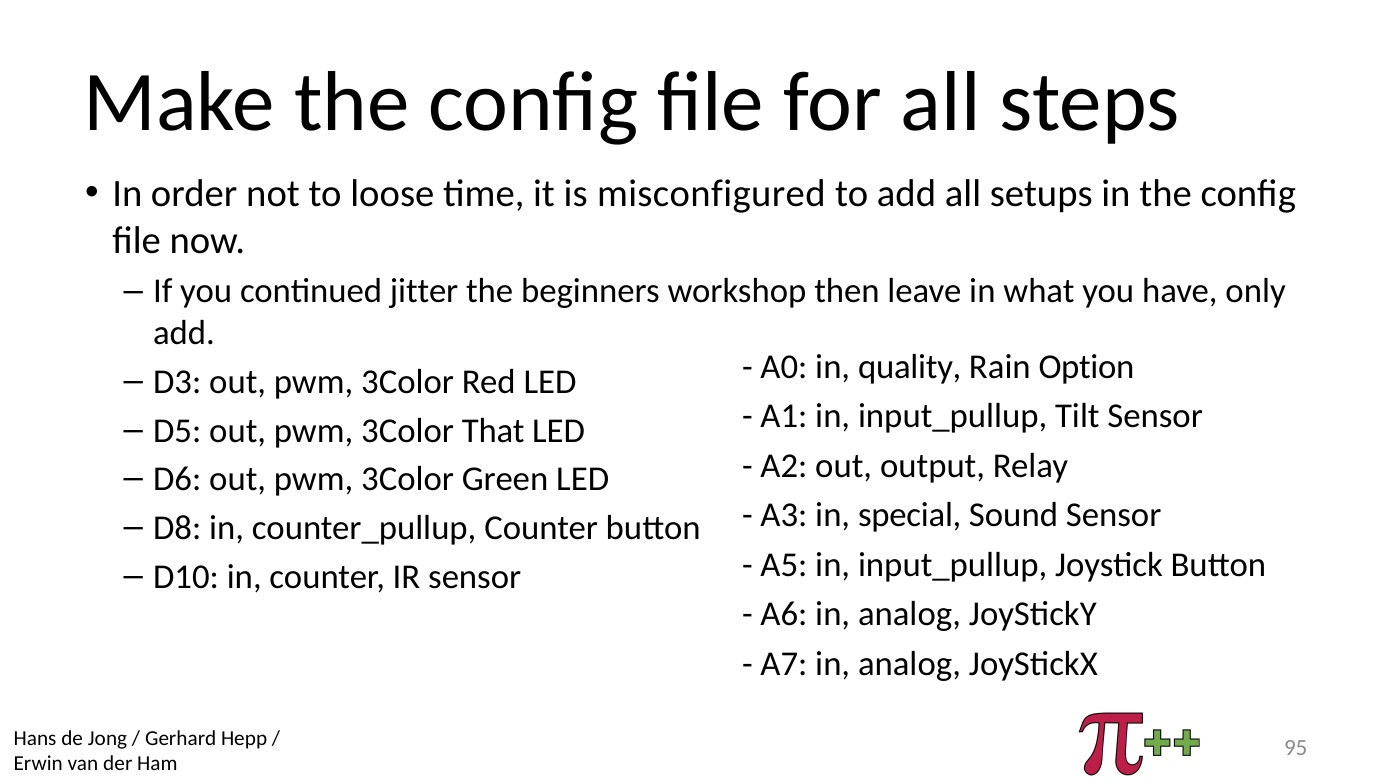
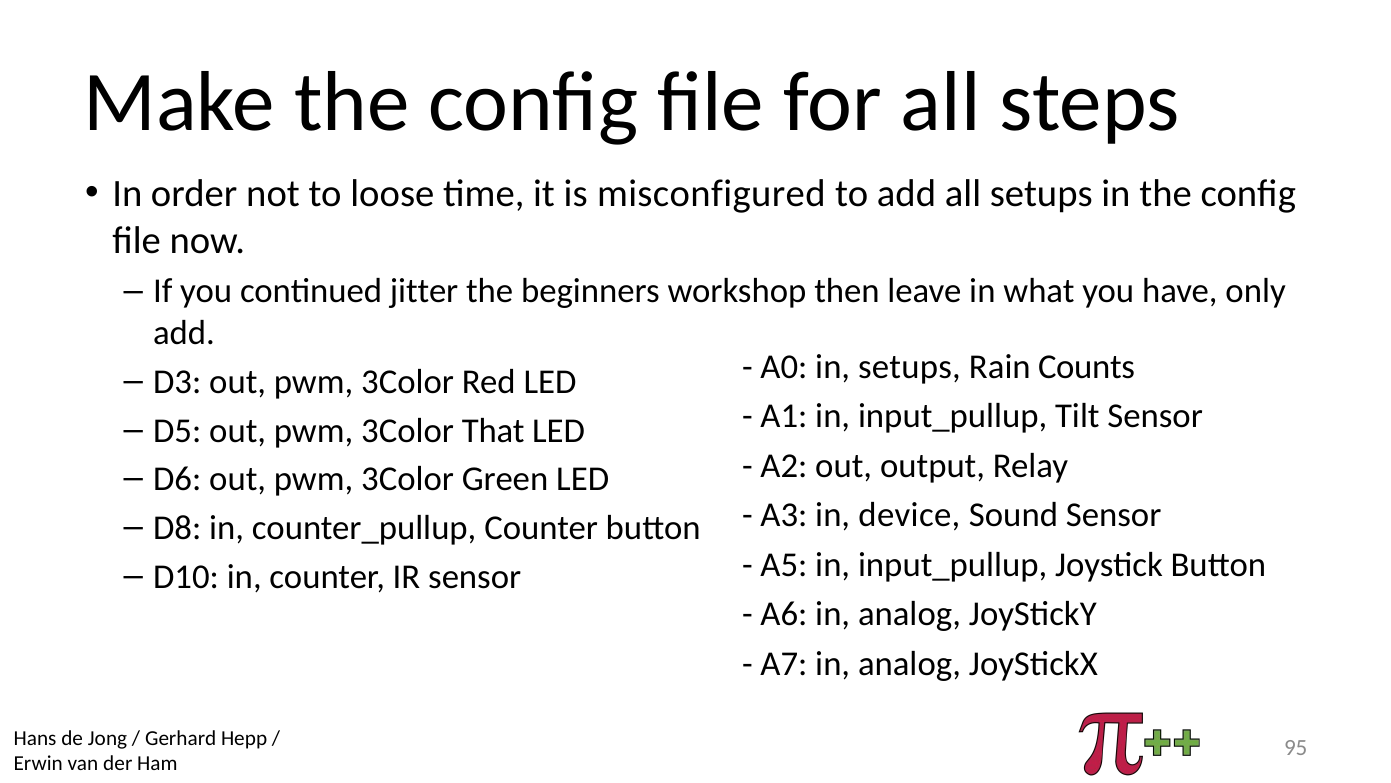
in quality: quality -> setups
Option: Option -> Counts
special: special -> device
